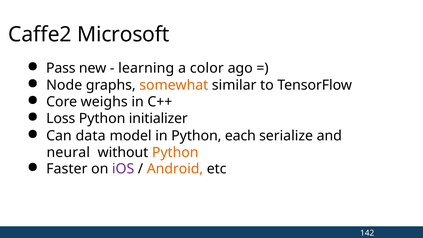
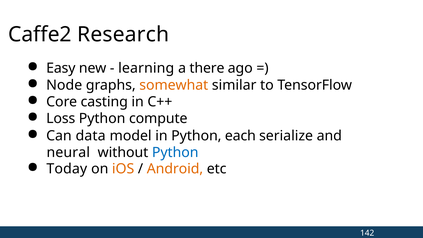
Microsoft: Microsoft -> Research
Pass: Pass -> Easy
color: color -> there
weighs: weighs -> casting
initializer: initializer -> compute
Python at (175, 153) colour: orange -> blue
Faster: Faster -> Today
iOS colour: purple -> orange
